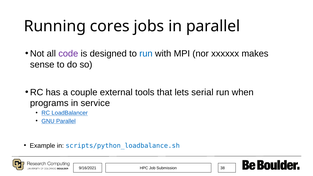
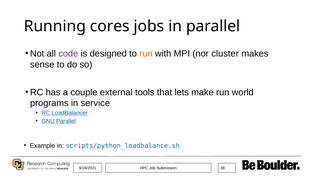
run at (146, 54) colour: blue -> orange
xxxxxx: xxxxxx -> cluster
serial: serial -> make
when: when -> world
